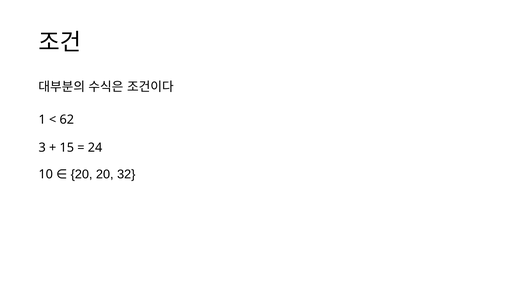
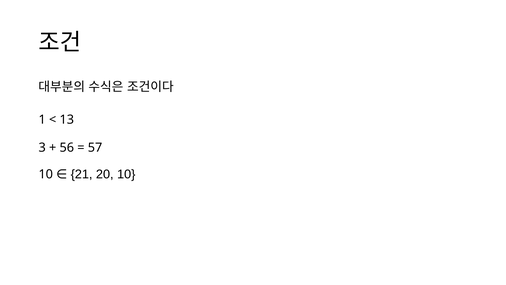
62: 62 -> 13
15: 15 -> 56
24: 24 -> 57
10 20: 20 -> 21
20 32: 32 -> 10
